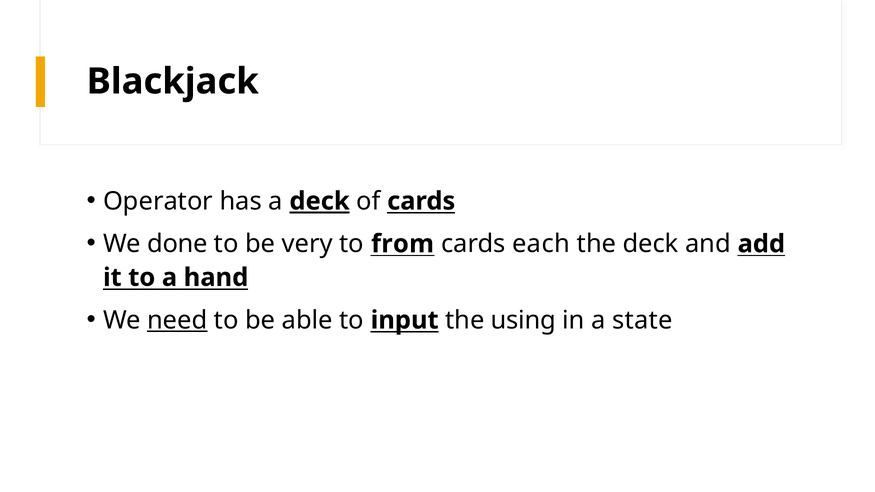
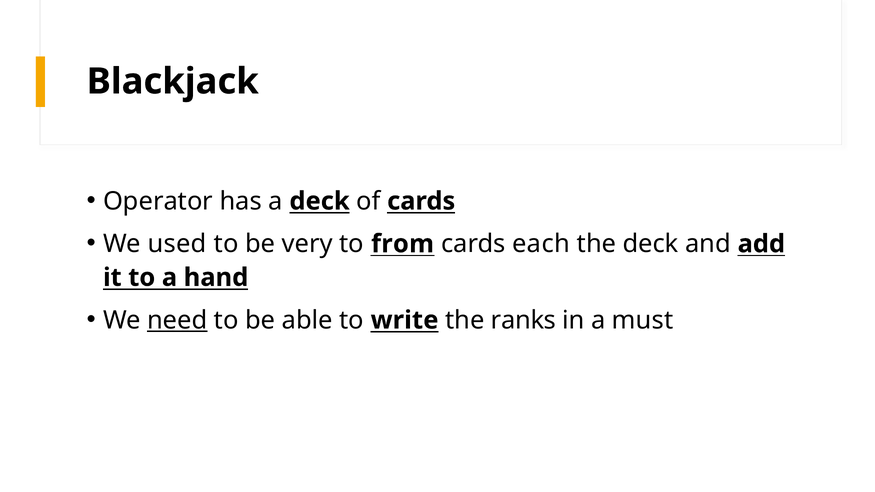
deck at (320, 201) underline: present -> none
done: done -> used
input: input -> write
using: using -> ranks
state: state -> must
